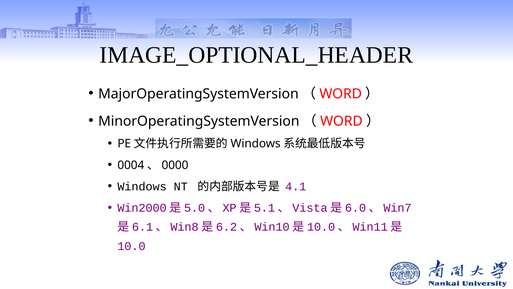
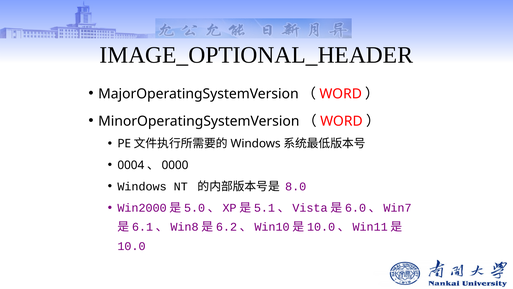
4.1: 4.1 -> 8.0
